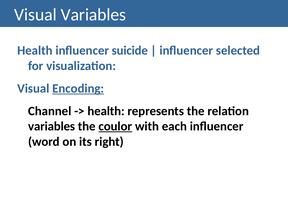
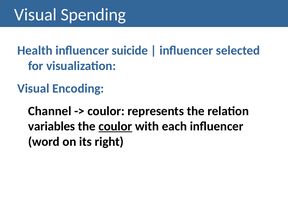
Visual Variables: Variables -> Spending
Encoding underline: present -> none
health at (106, 111): health -> coulor
